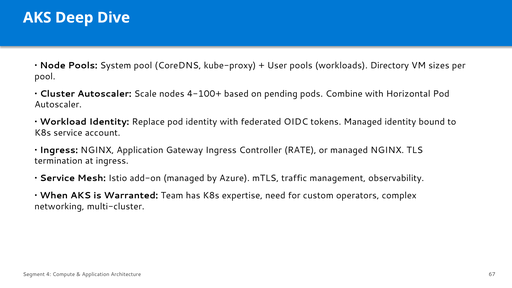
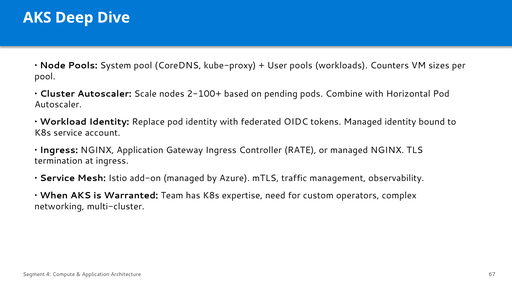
Directory: Directory -> Counters
4-100+: 4-100+ -> 2-100+
